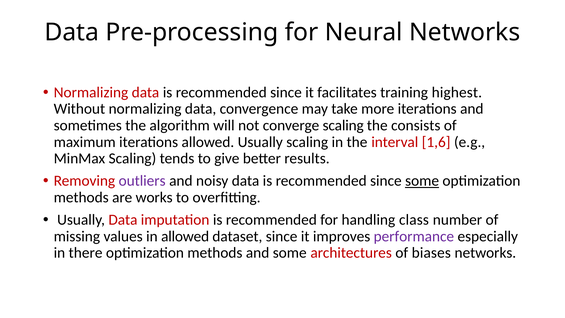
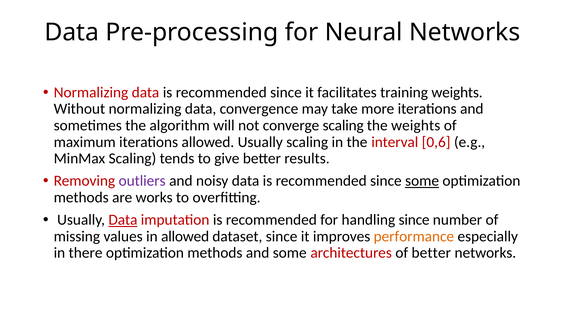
training highest: highest -> weights
the consists: consists -> weights
1,6: 1,6 -> 0,6
Data at (123, 220) underline: none -> present
handling class: class -> since
performance colour: purple -> orange
of biases: biases -> better
